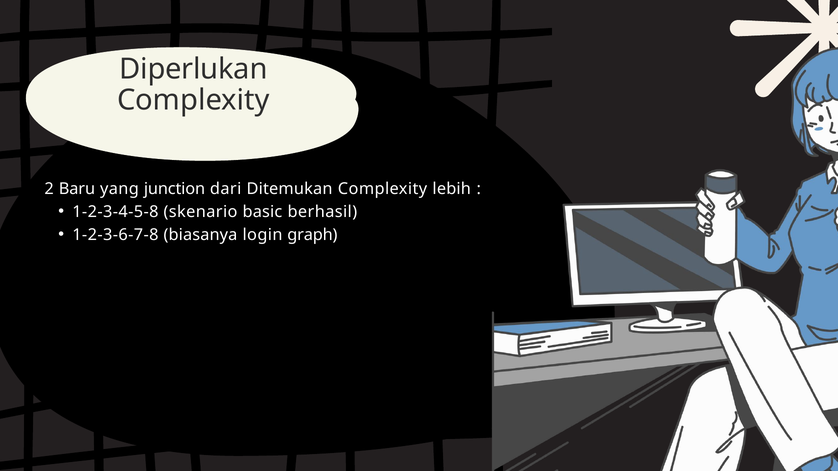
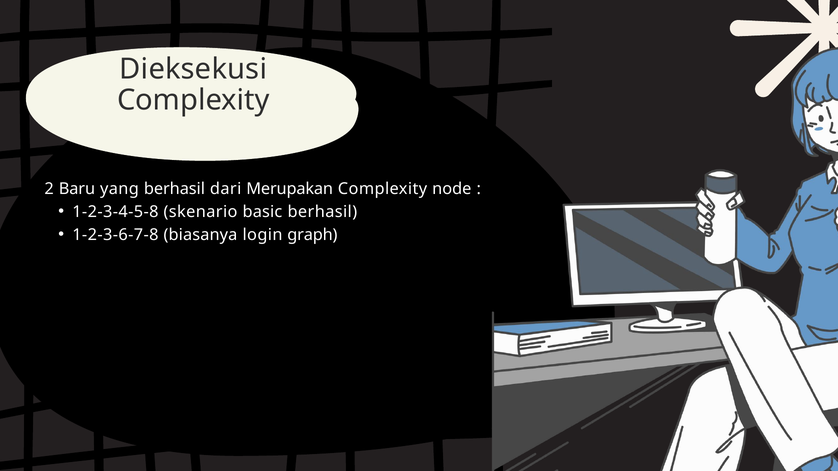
Diperlukan: Diperlukan -> Dieksekusi
yang junction: junction -> berhasil
Ditemukan: Ditemukan -> Merupakan
lebih: lebih -> node
